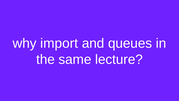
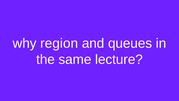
import: import -> region
